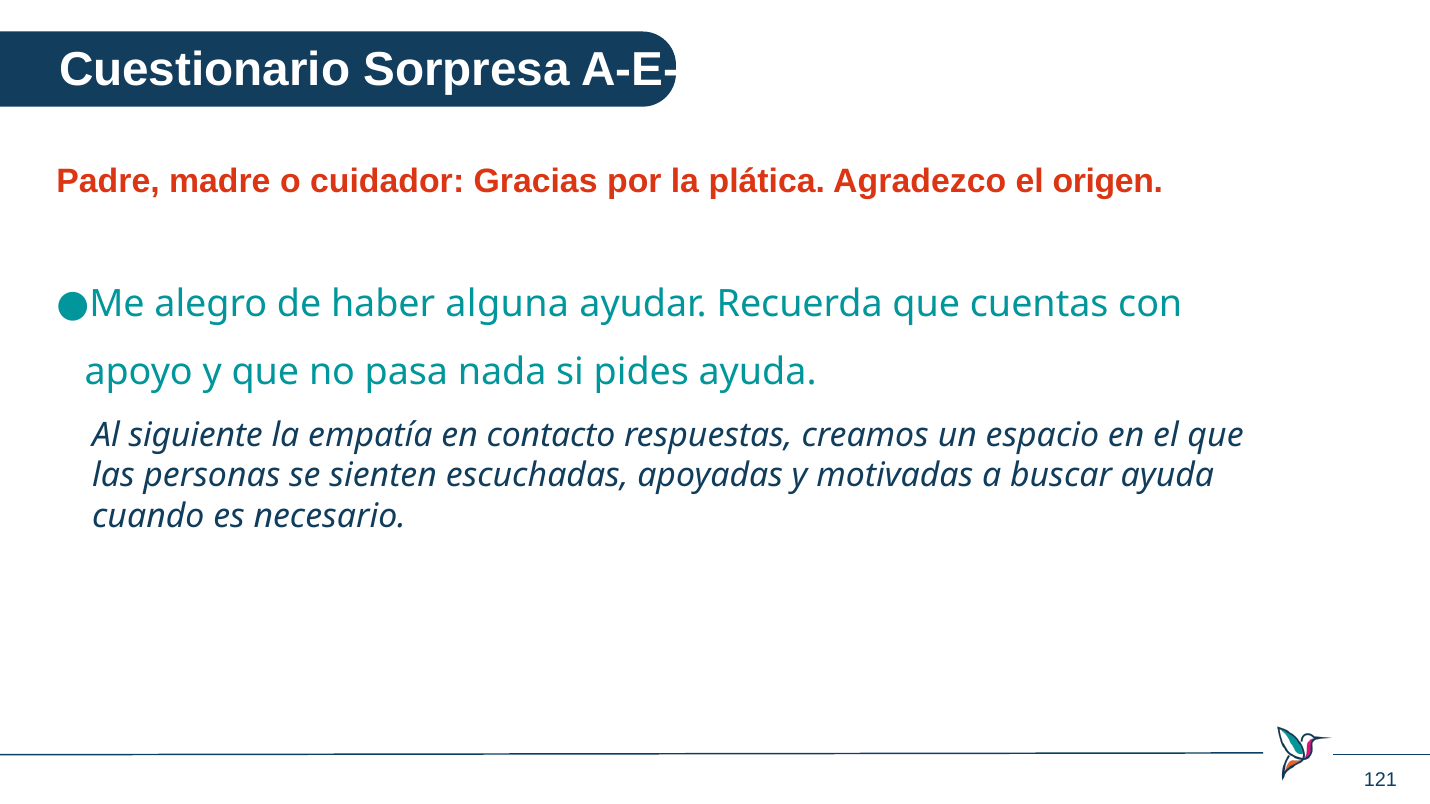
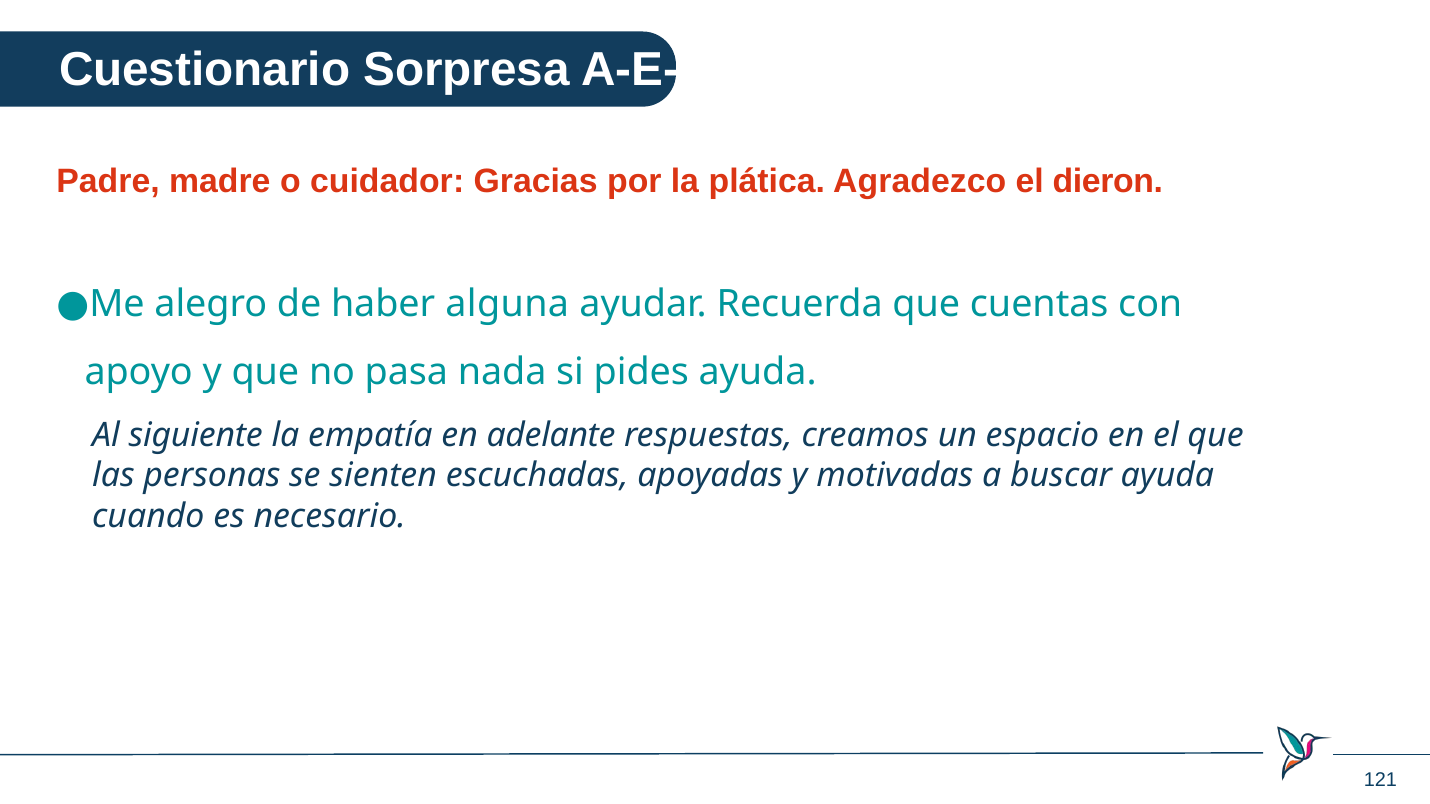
origen: origen -> dieron
contacto: contacto -> adelante
